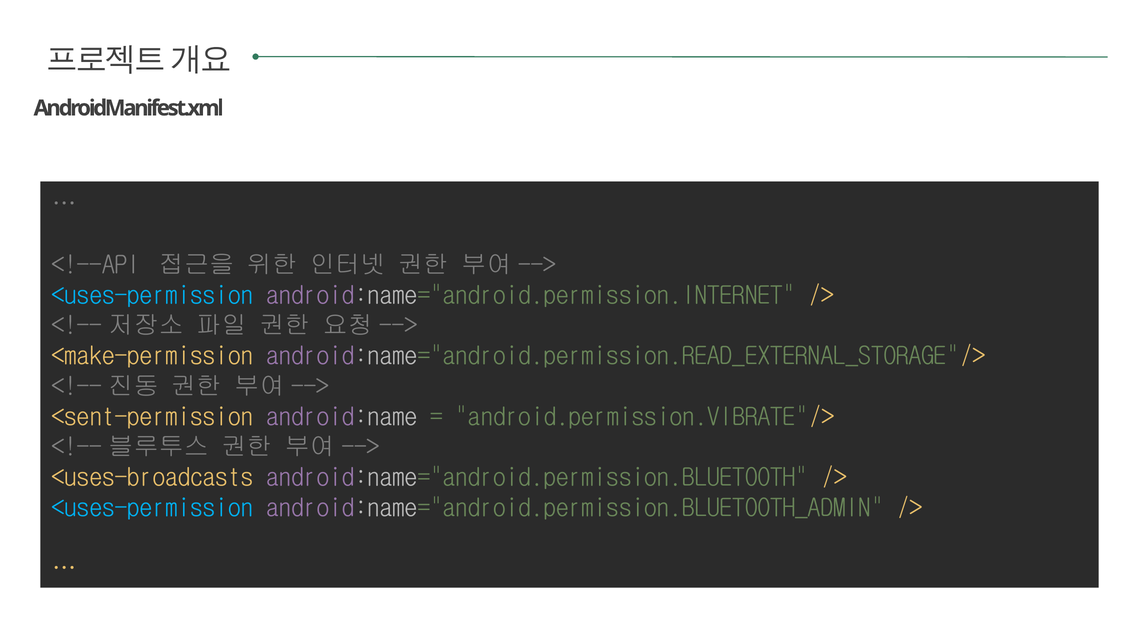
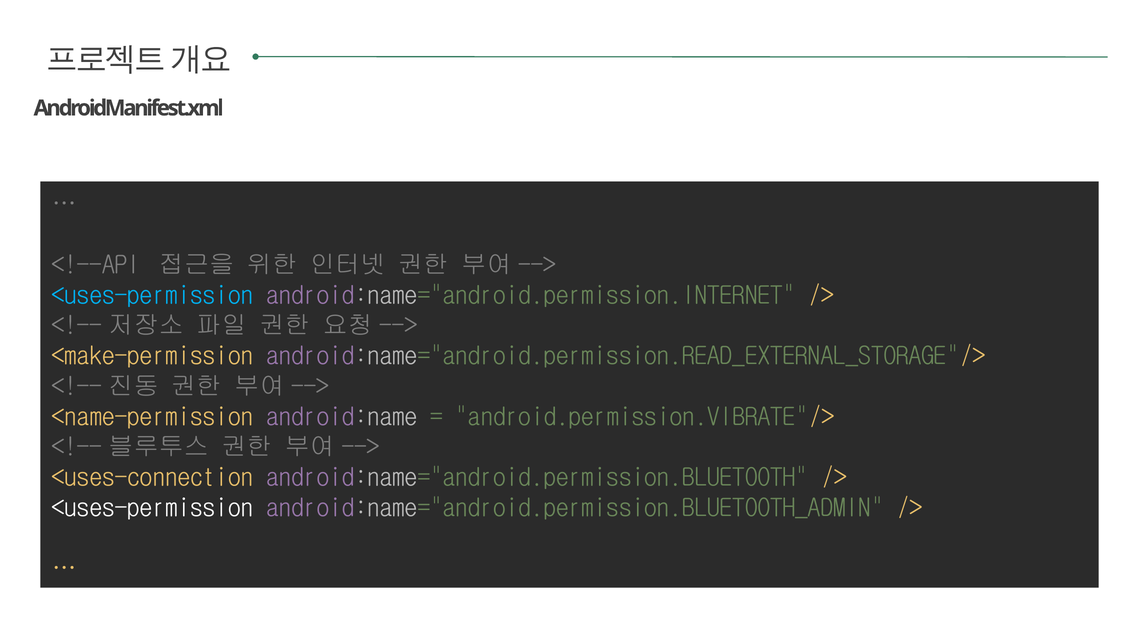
<sent-permission: <sent-permission -> <name-permission
<uses-broadcasts: <uses-broadcasts -> <uses-connection
<uses-permission at (153, 508) colour: light blue -> white
